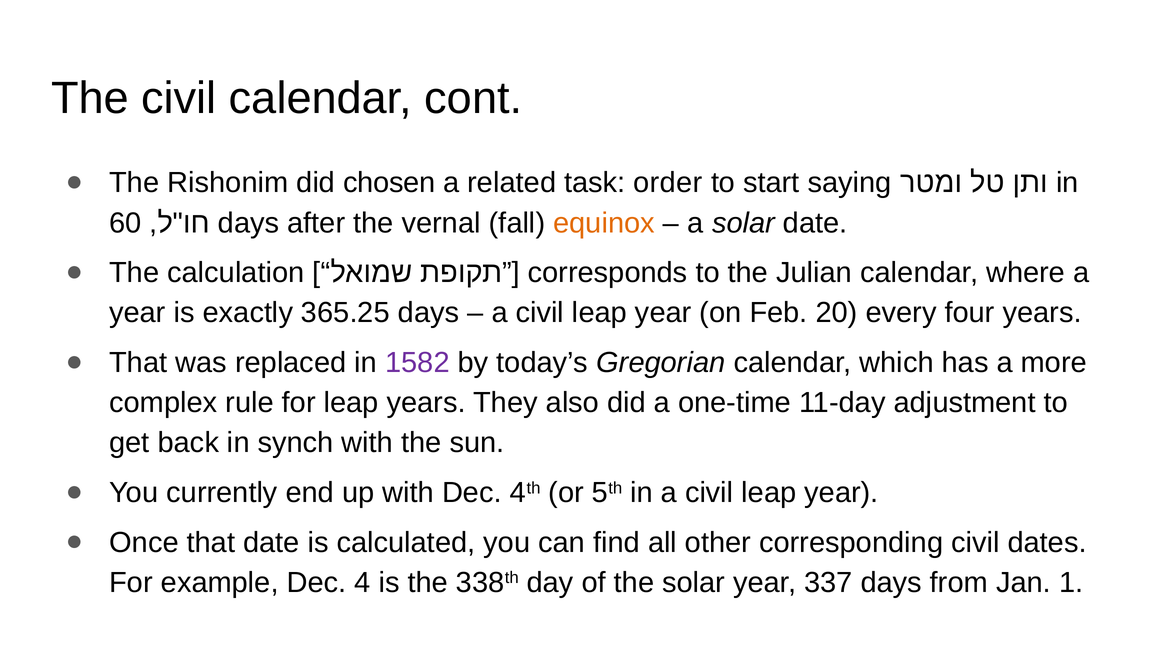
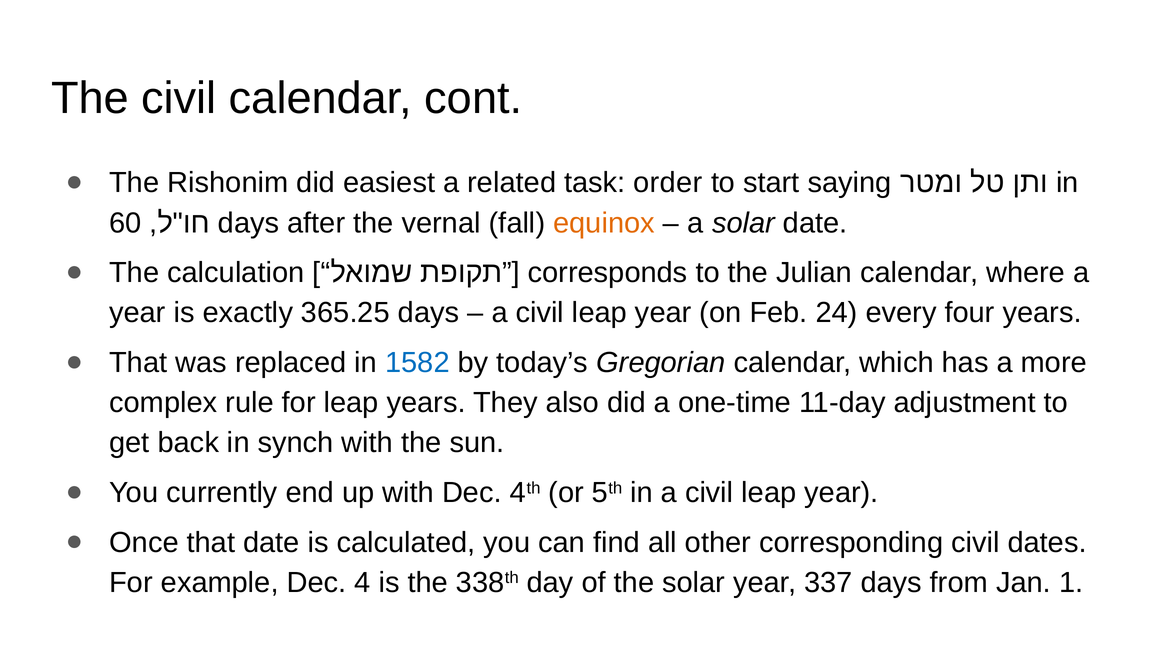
chosen: chosen -> easiest
20: 20 -> 24
1582 colour: purple -> blue
